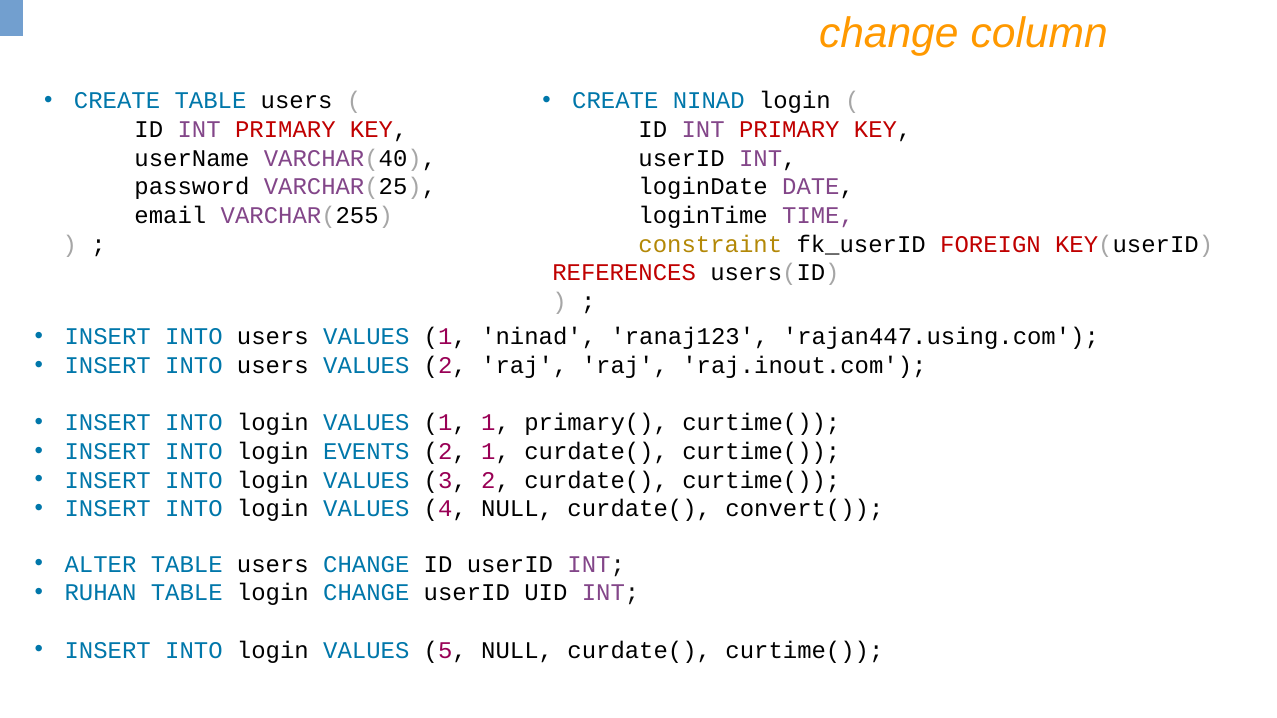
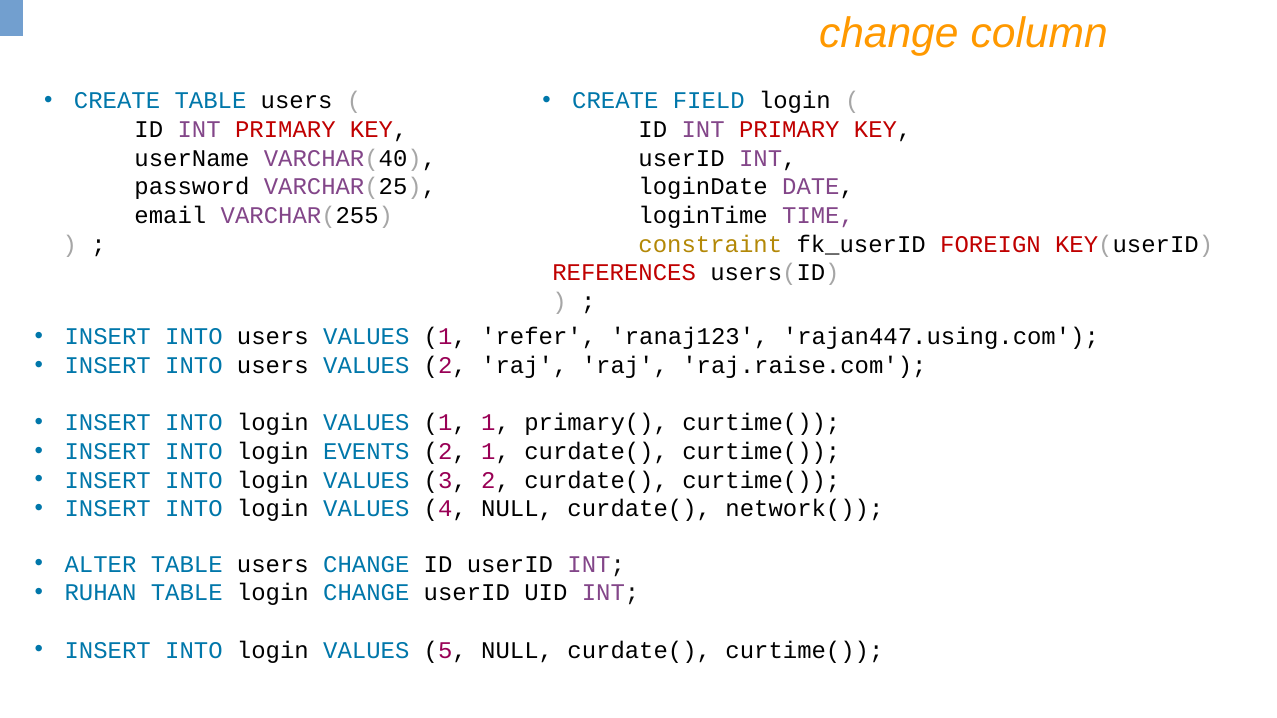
CREATE NINAD: NINAD -> FIELD
1 ninad: ninad -> refer
raj.inout.com: raj.inout.com -> raj.raise.com
convert(: convert( -> network(
